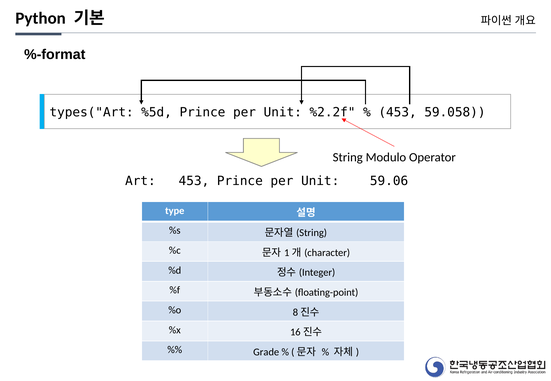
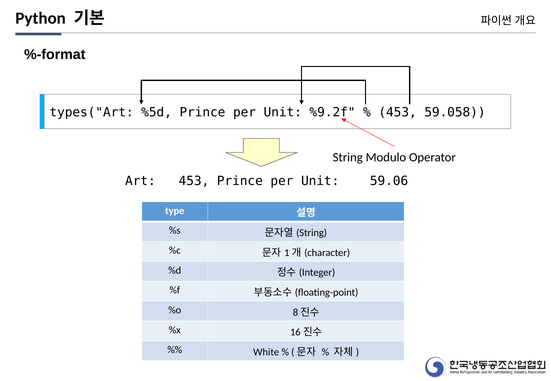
%2.2f: %2.2f -> %9.2f
Grade: Grade -> White
